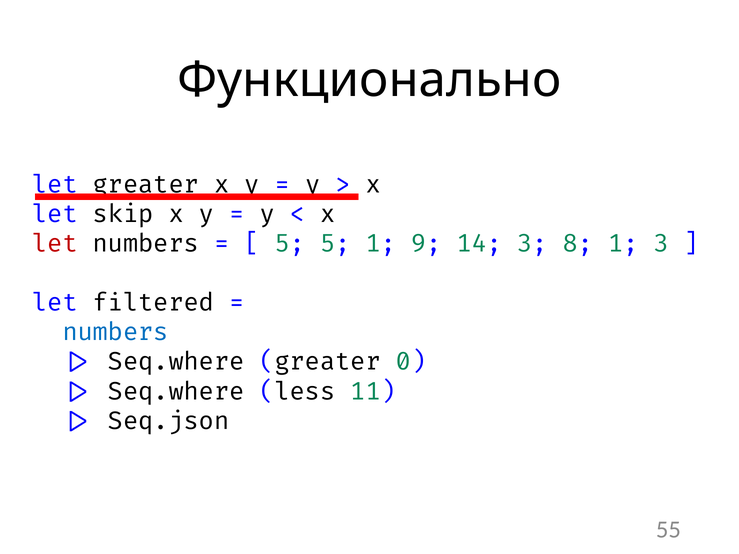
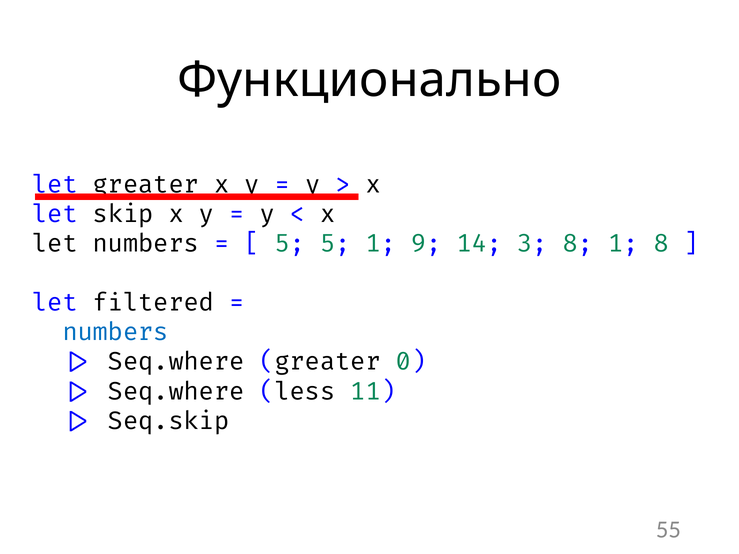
let at (55, 244) colour: red -> black
1 3: 3 -> 8
Seq.json: Seq.json -> Seq.skip
